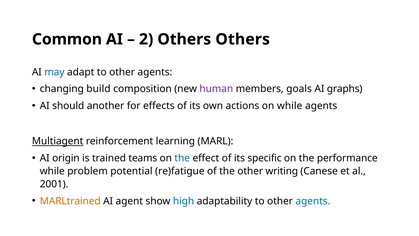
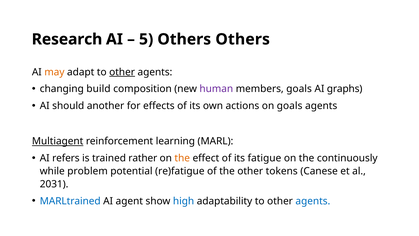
Common: Common -> Research
2: 2 -> 5
may colour: blue -> orange
other at (122, 72) underline: none -> present
on while: while -> goals
origin: origin -> refers
teams: teams -> rather
the at (182, 158) colour: blue -> orange
specific: specific -> fatigue
performance: performance -> continuously
writing: writing -> tokens
2001: 2001 -> 2031
MARLtrained colour: orange -> blue
